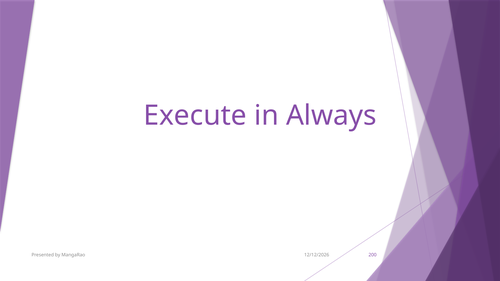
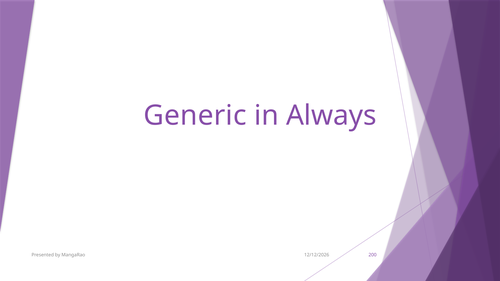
Execute: Execute -> Generic
